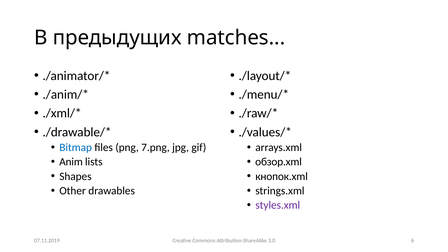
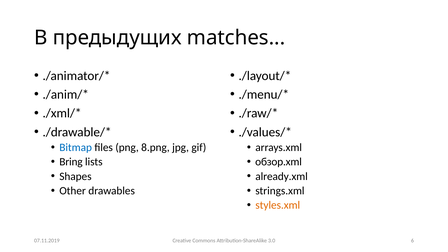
7.png: 7.png -> 8.png
Anim: Anim -> Bring
кнопок.xml: кнопок.xml -> already.xml
styles.xml colour: purple -> orange
